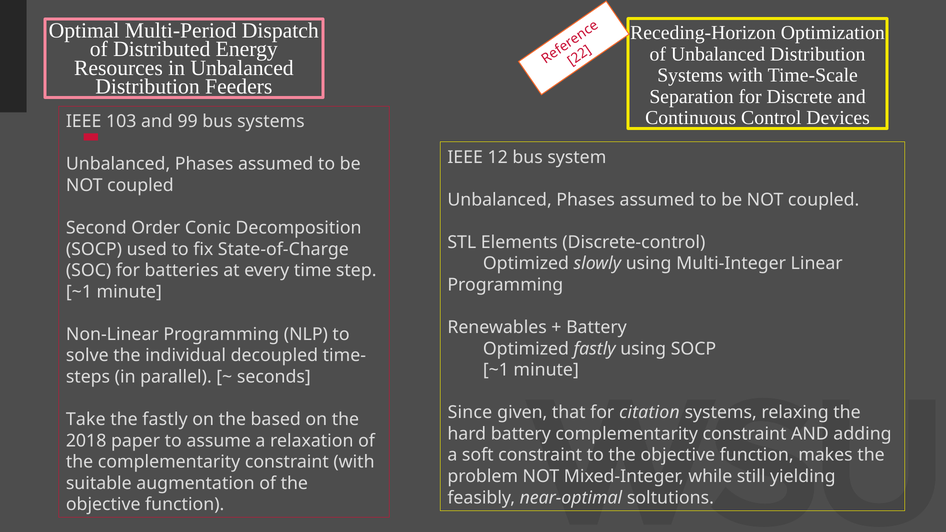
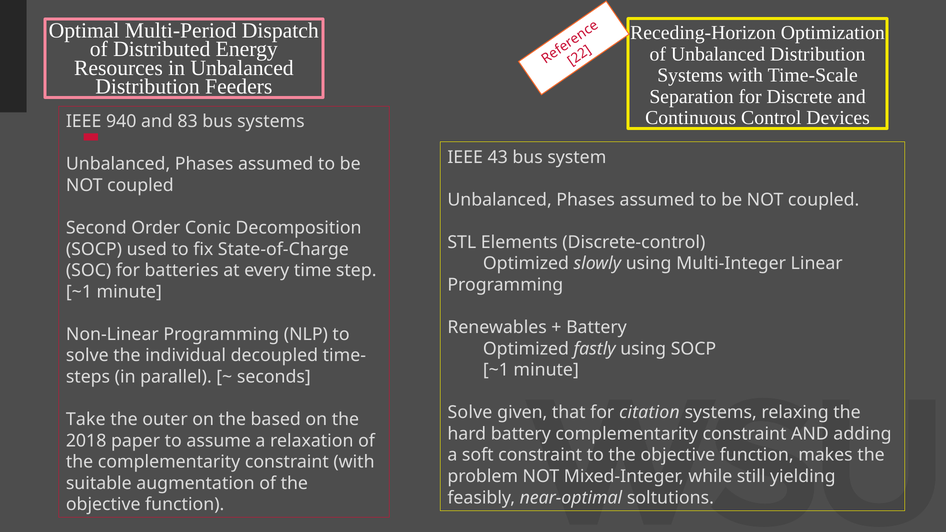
103: 103 -> 940
99: 99 -> 83
12: 12 -> 43
Since at (470, 413): Since -> Solve
the fastly: fastly -> outer
